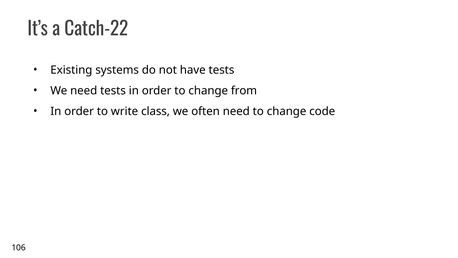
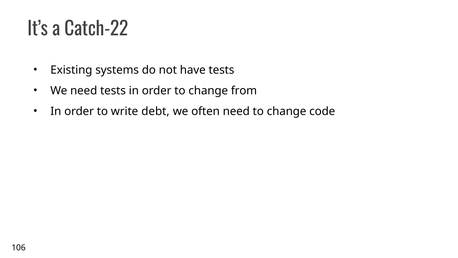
class: class -> debt
